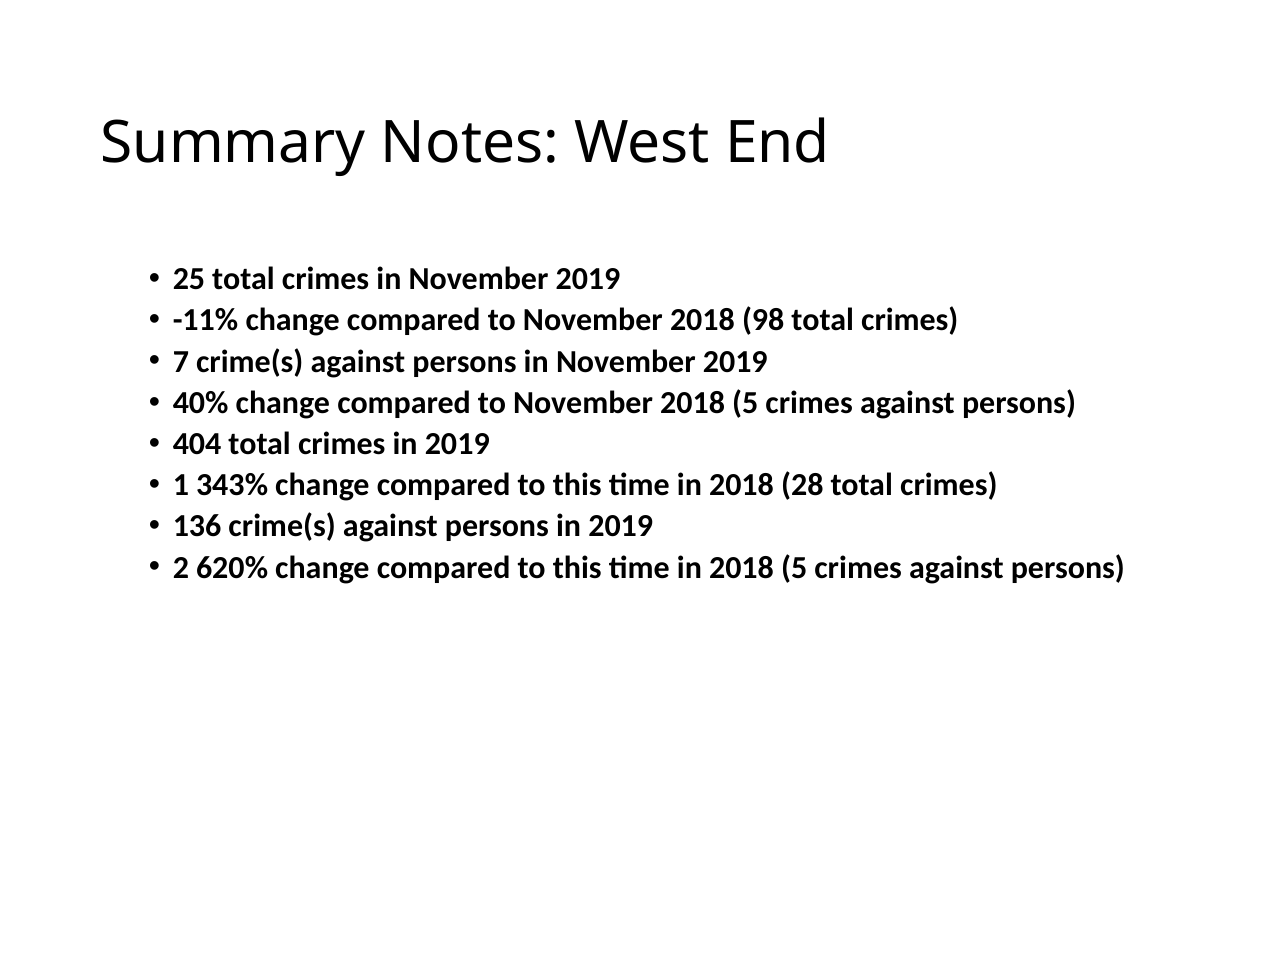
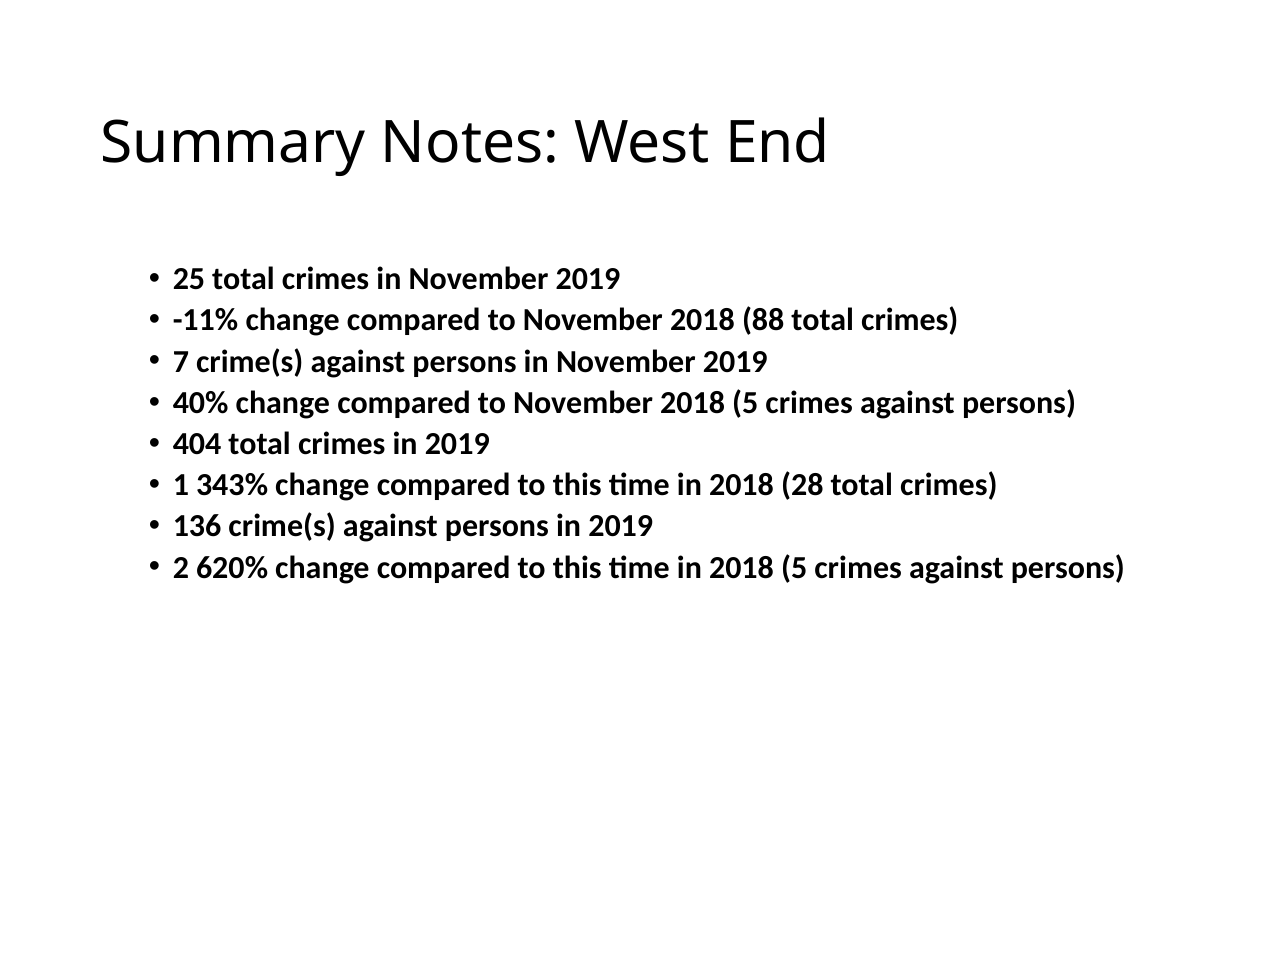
98: 98 -> 88
